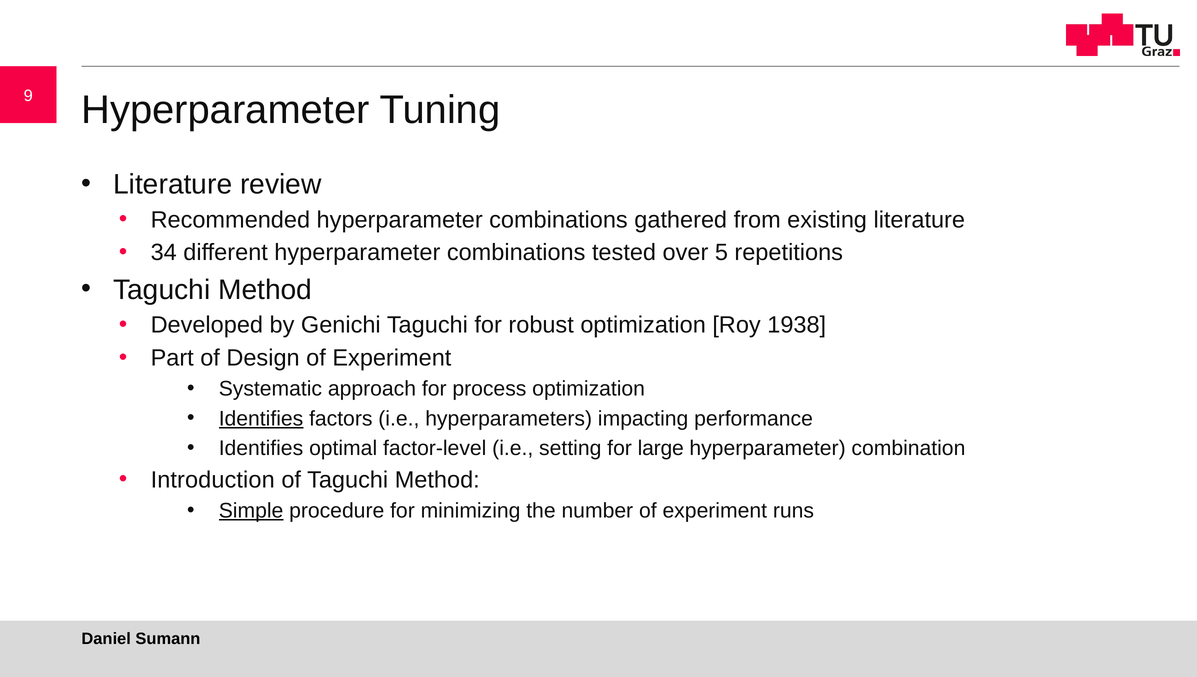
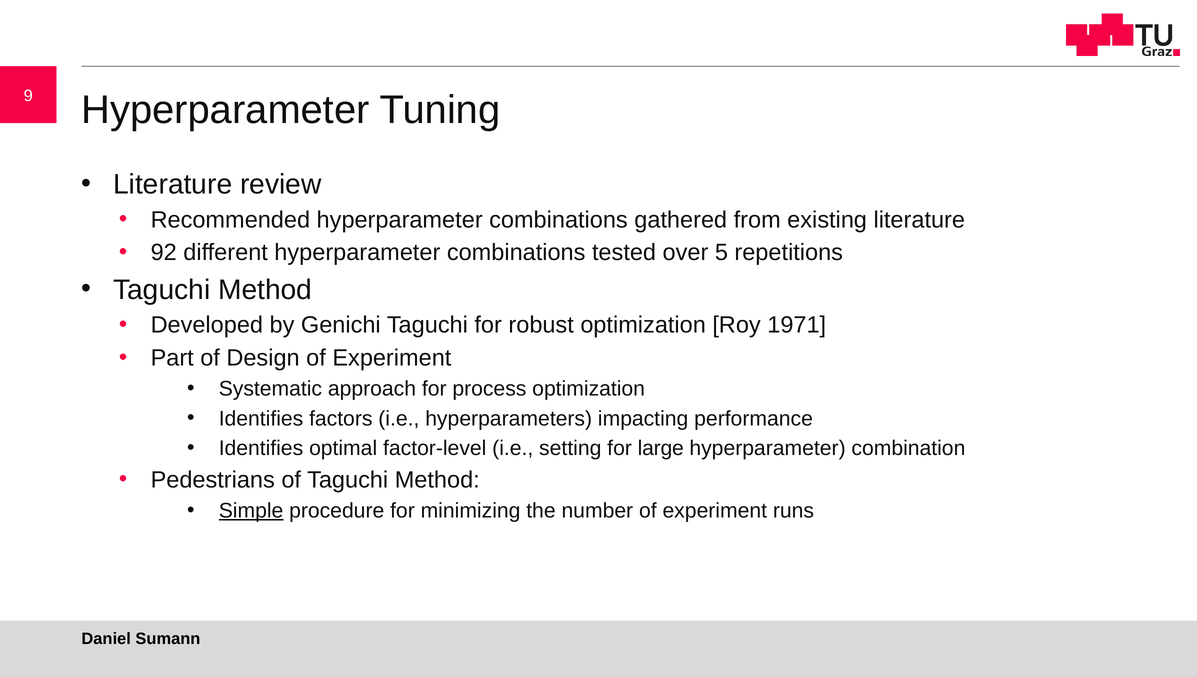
34: 34 -> 92
1938: 1938 -> 1971
Identifies at (261, 418) underline: present -> none
Introduction: Introduction -> Pedestrians
